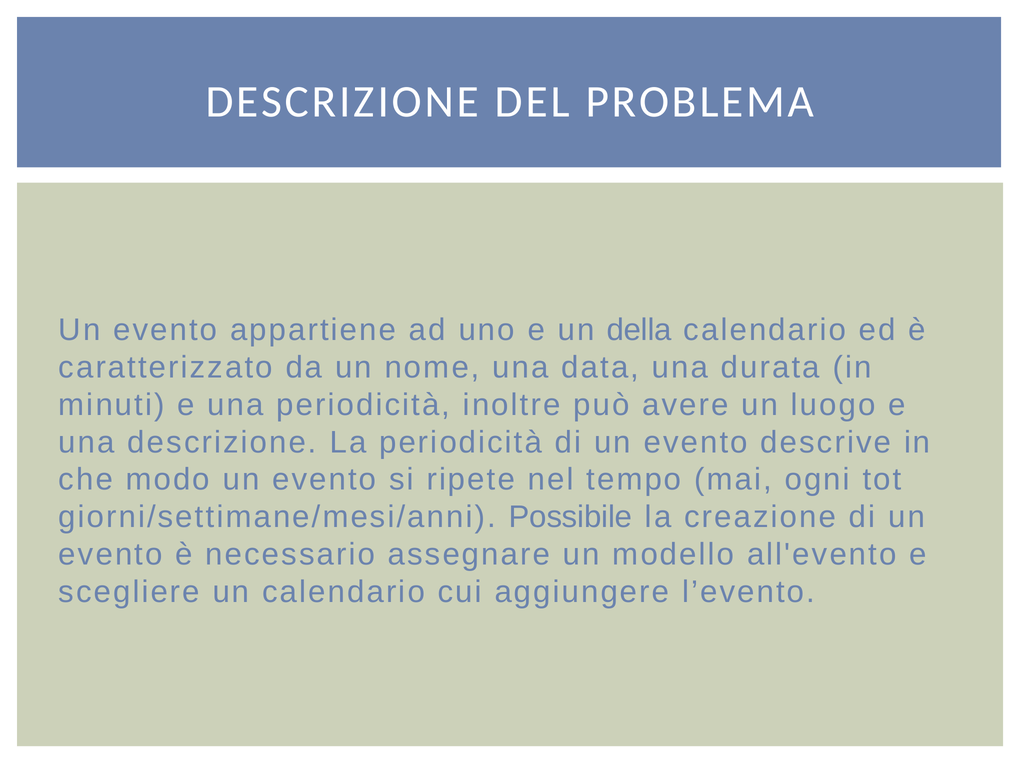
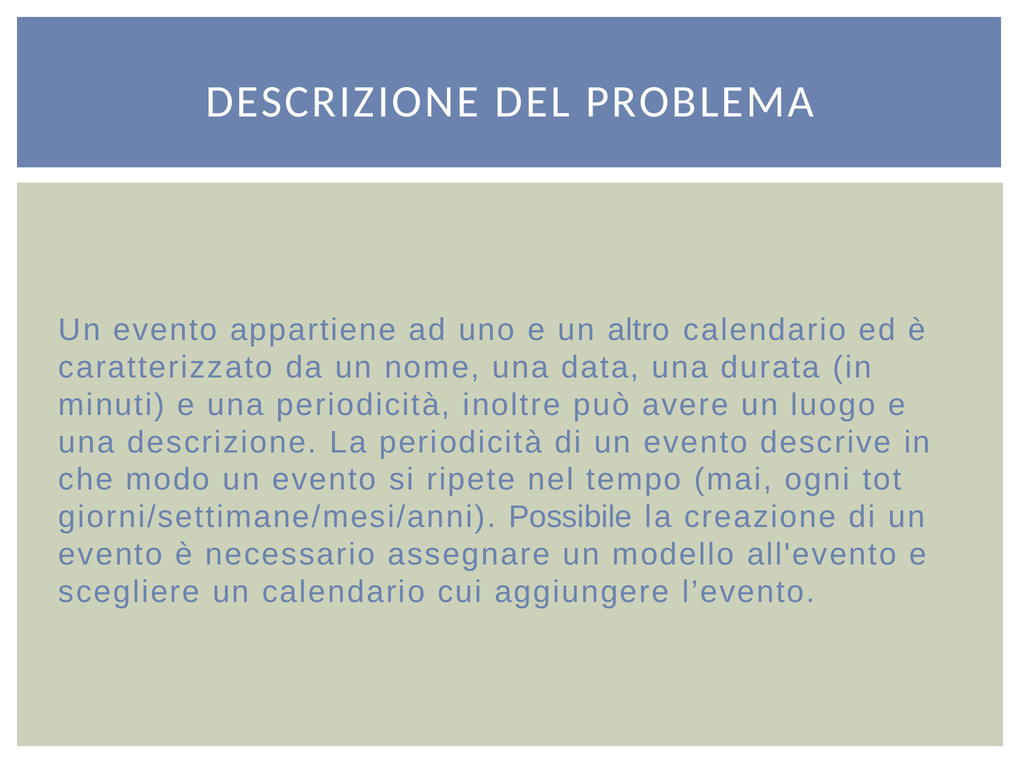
della: della -> altro
